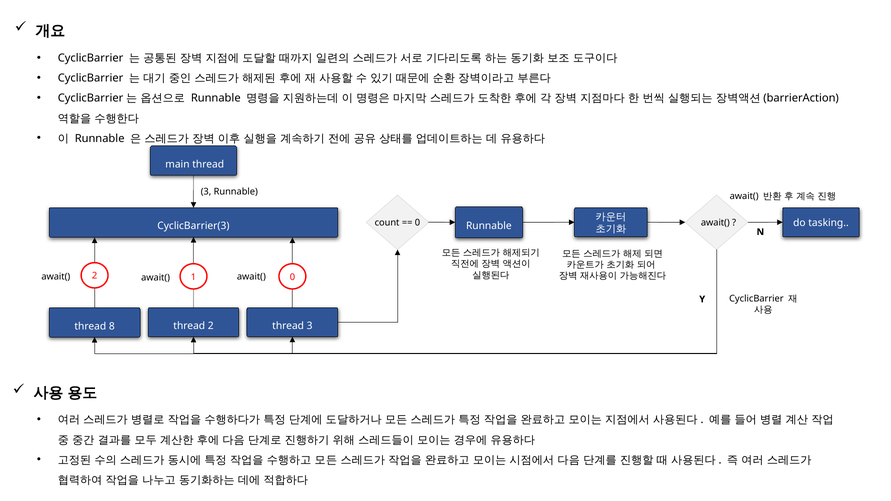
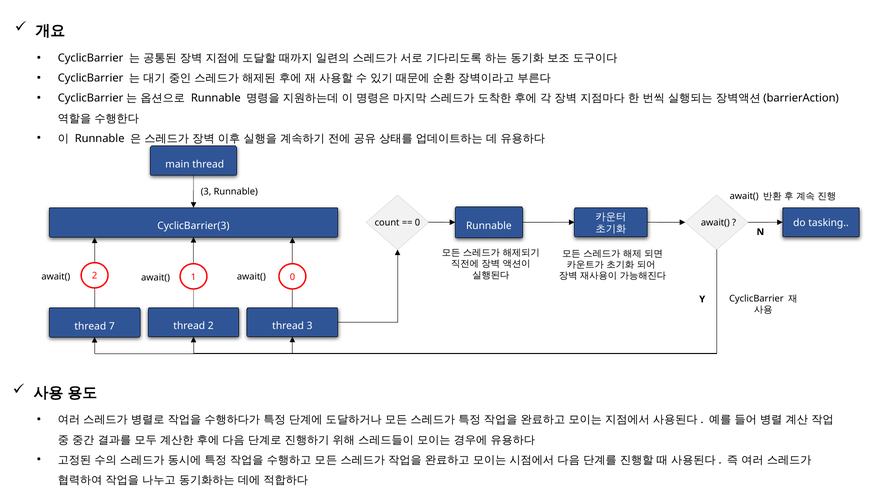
8: 8 -> 7
